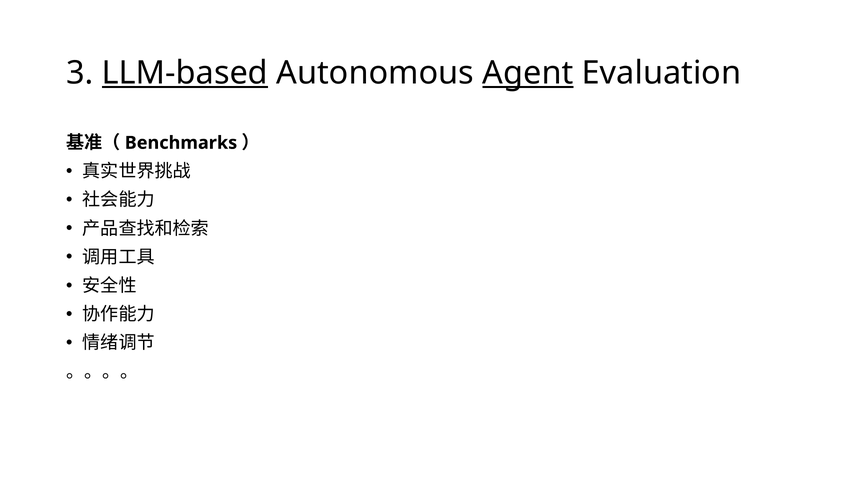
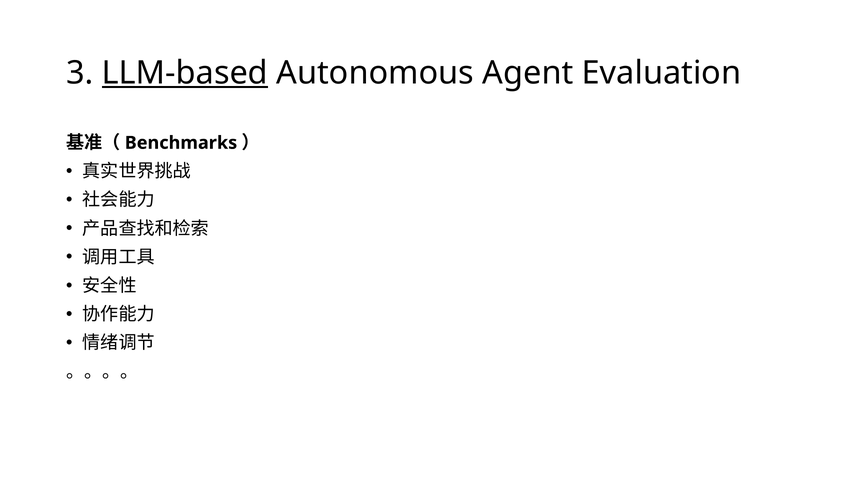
Agent underline: present -> none
